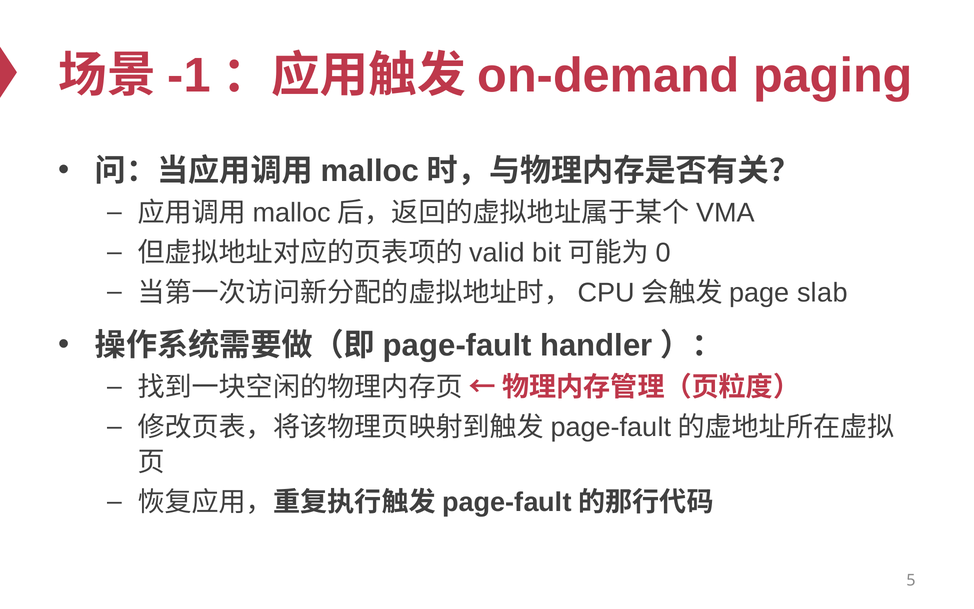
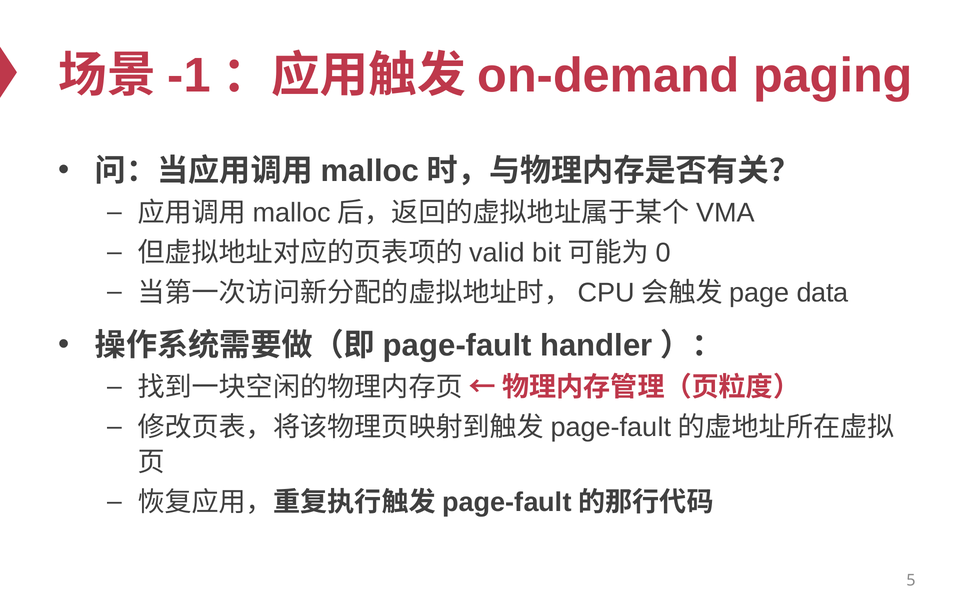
slab: slab -> data
